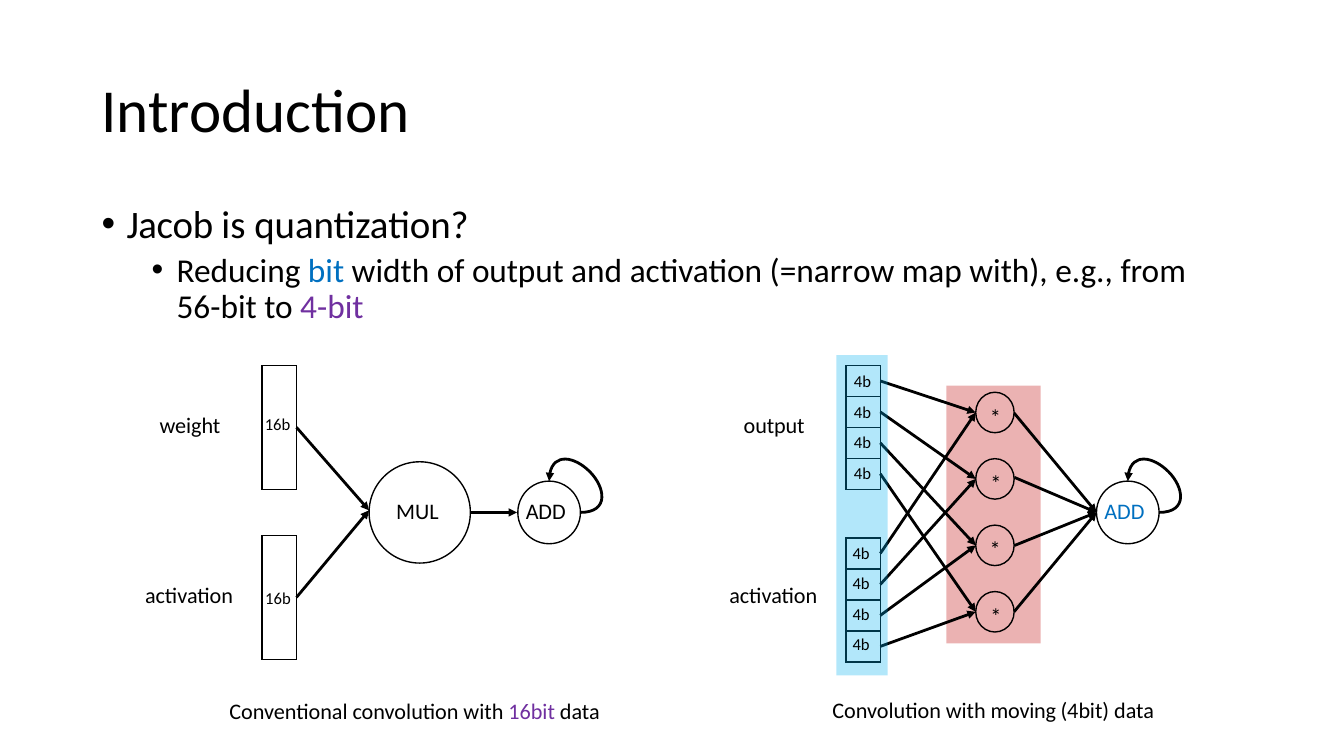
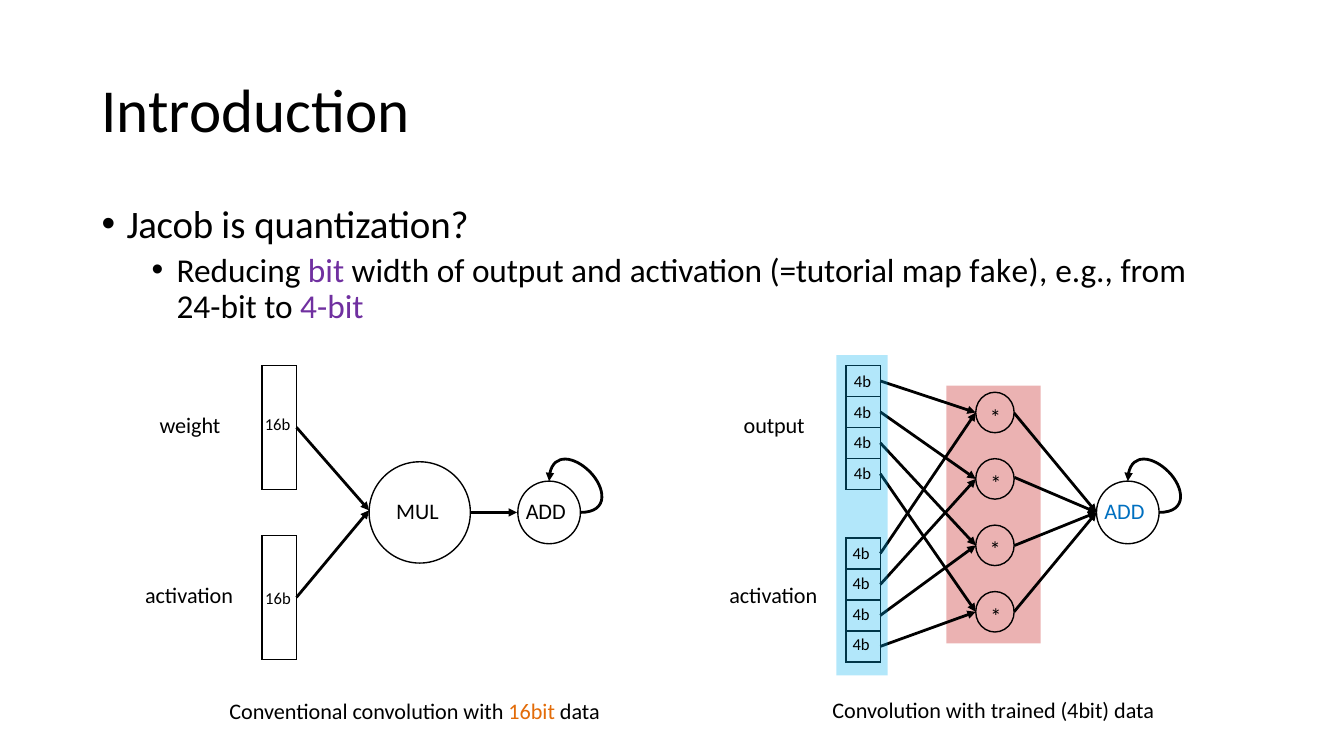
bit colour: blue -> purple
=narrow: =narrow -> =tutorial
map with: with -> fake
56-bit: 56-bit -> 24-bit
16bit colour: purple -> orange
moving: moving -> trained
